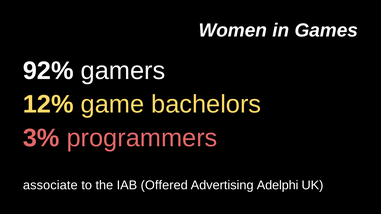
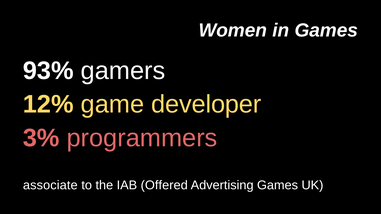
92%: 92% -> 93%
bachelors: bachelors -> developer
Advertising Adelphi: Adelphi -> Games
